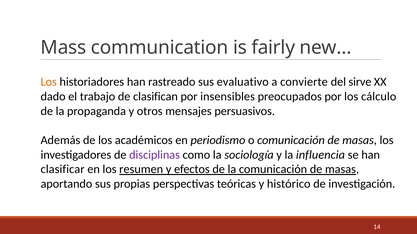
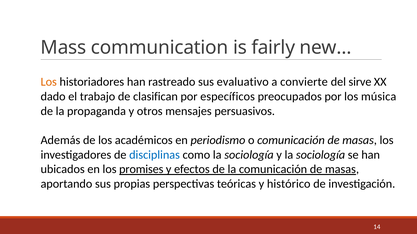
insensibles: insensibles -> específicos
cálculo: cálculo -> música
disciplinas colour: purple -> blue
y la influencia: influencia -> sociología
clasificar: clasificar -> ubicados
resumen: resumen -> promises
